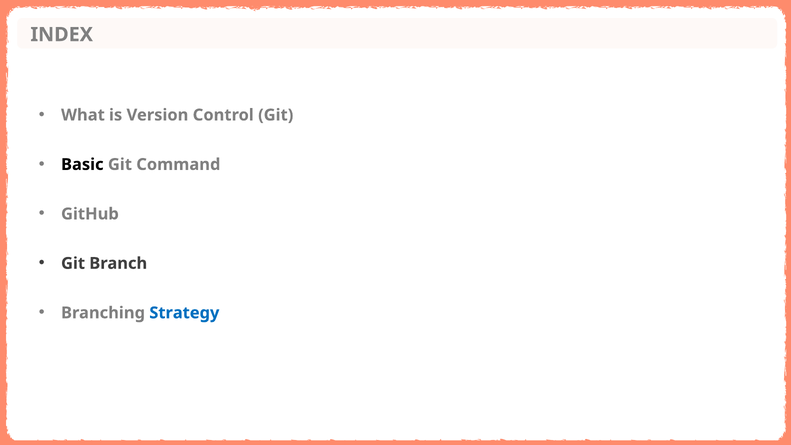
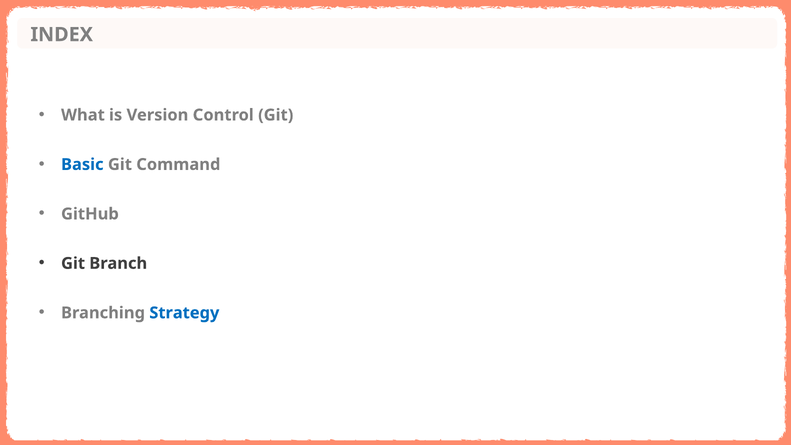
Basic colour: black -> blue
